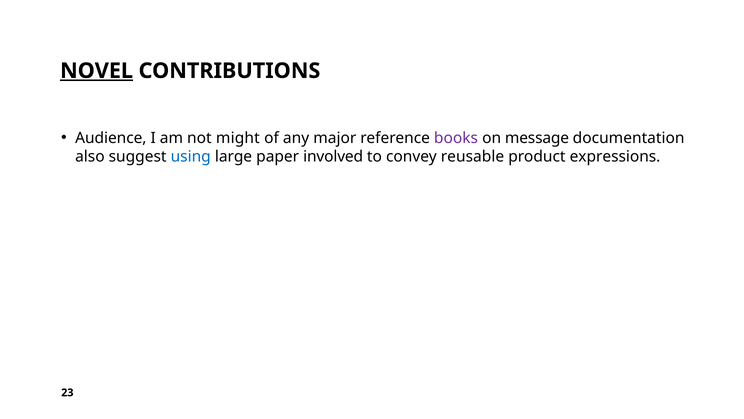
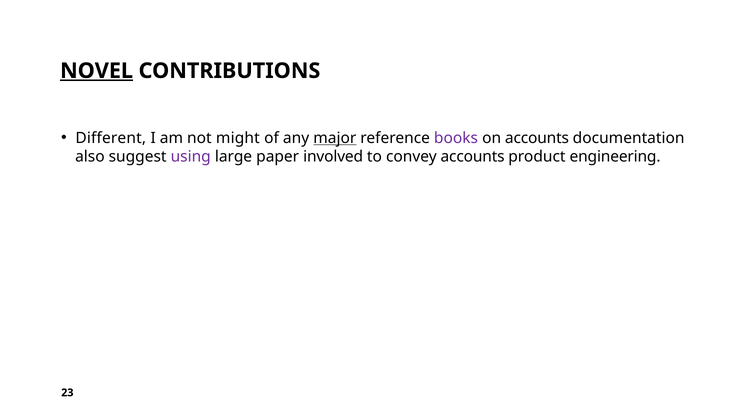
Audience: Audience -> Different
major underline: none -> present
on message: message -> accounts
using colour: blue -> purple
convey reusable: reusable -> accounts
expressions: expressions -> engineering
